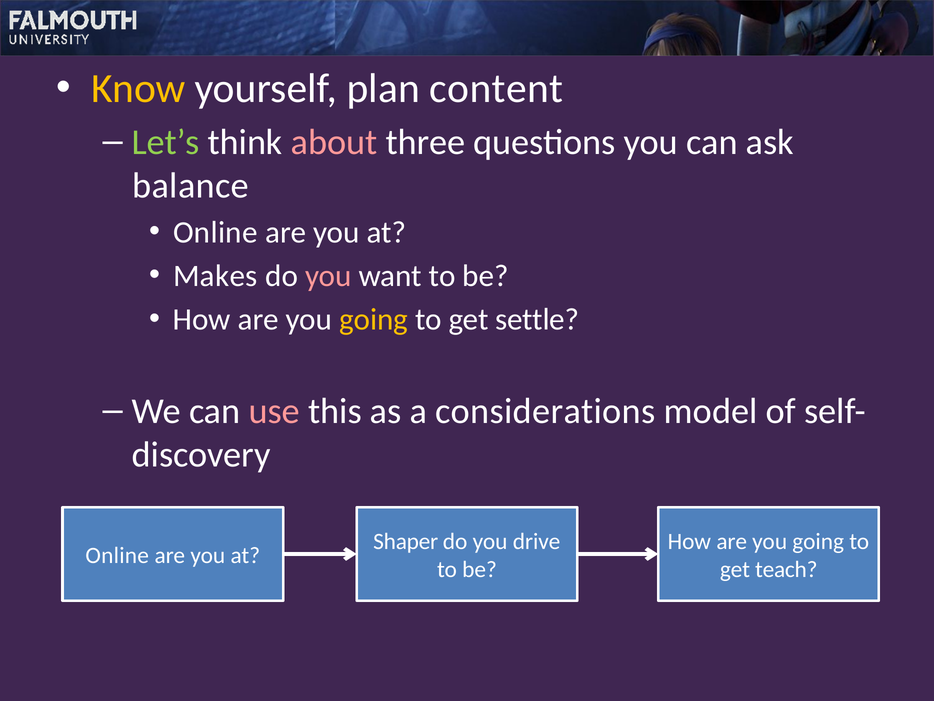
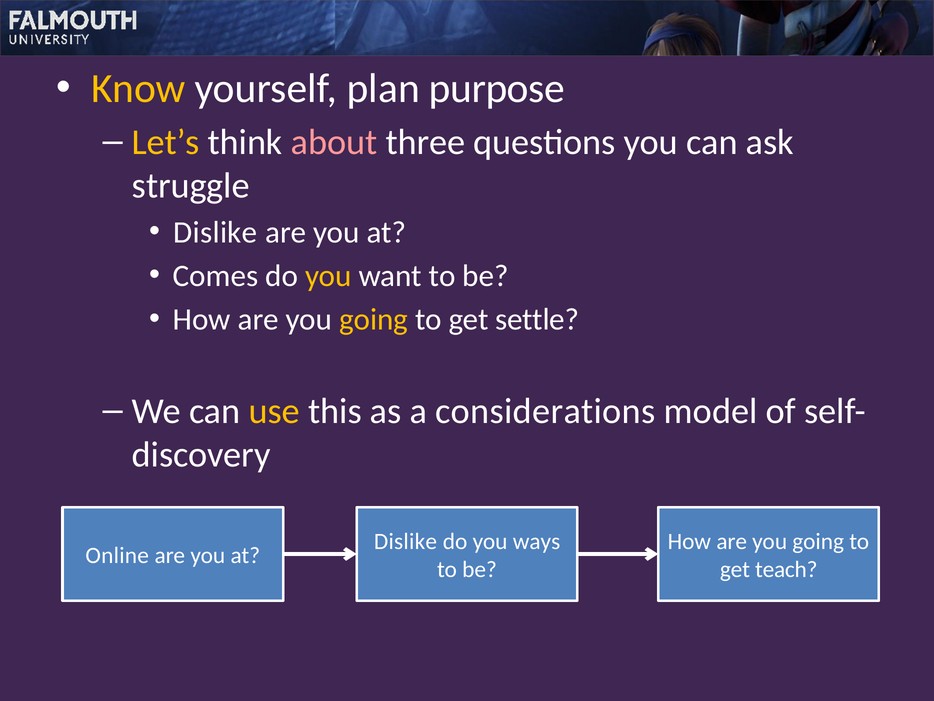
content: content -> purpose
Let’s colour: light green -> yellow
balance: balance -> struggle
Online at (215, 232): Online -> Dislike
Makes: Makes -> Comes
you at (328, 276) colour: pink -> yellow
use colour: pink -> yellow
Shaper at (406, 541): Shaper -> Dislike
drive: drive -> ways
